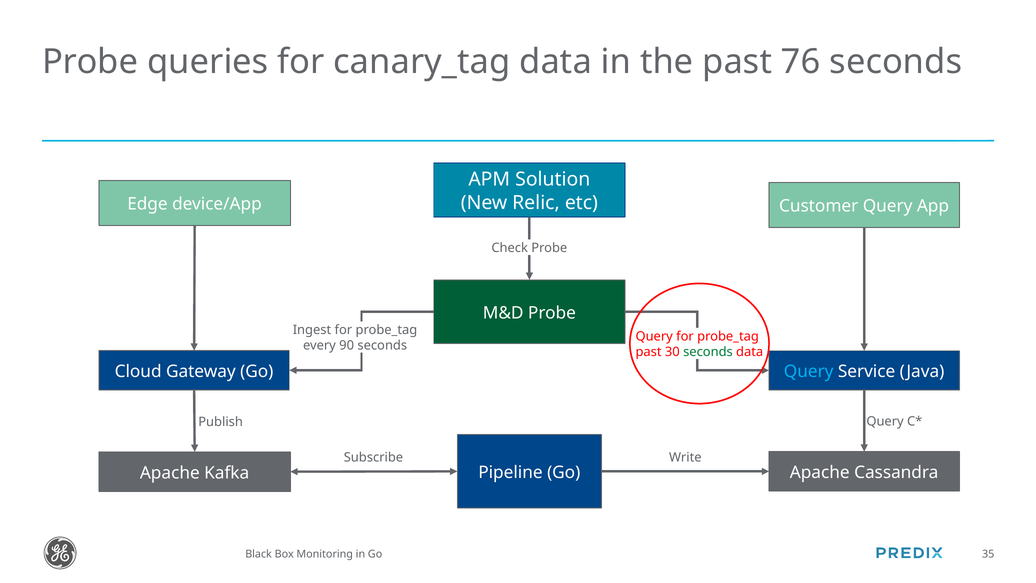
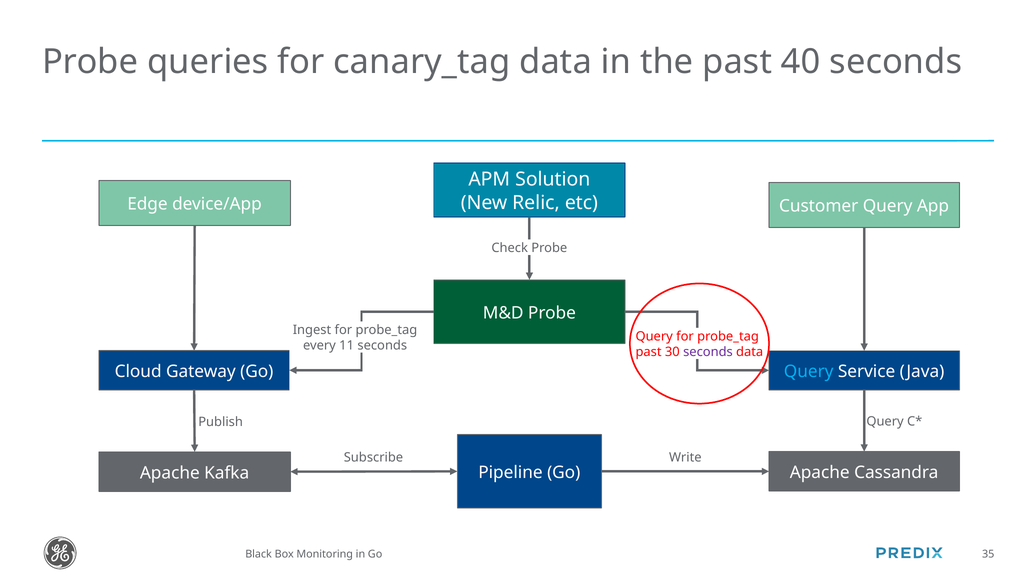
76: 76 -> 40
90: 90 -> 11
seconds at (708, 352) colour: green -> purple
